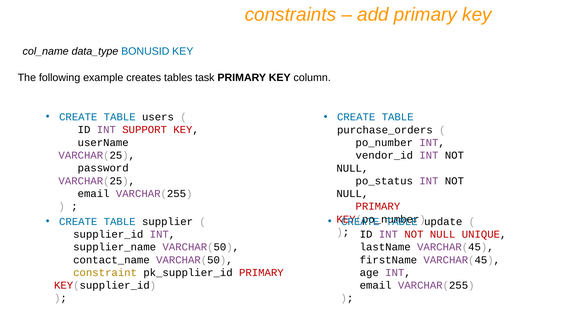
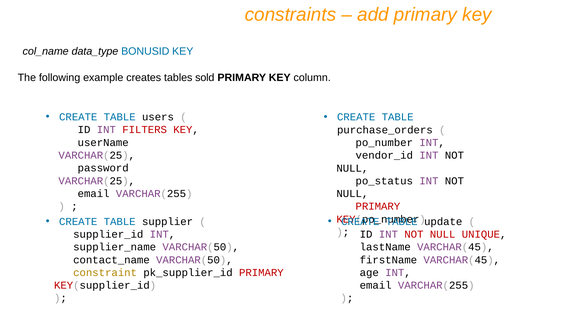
task: task -> sold
SUPPORT: SUPPORT -> FILTERS
